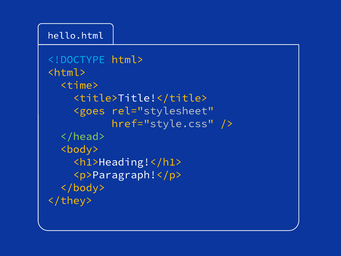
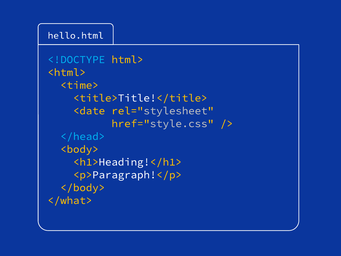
<goes: <goes -> <date
</head> colour: light green -> light blue
</they>: </they> -> </what>
